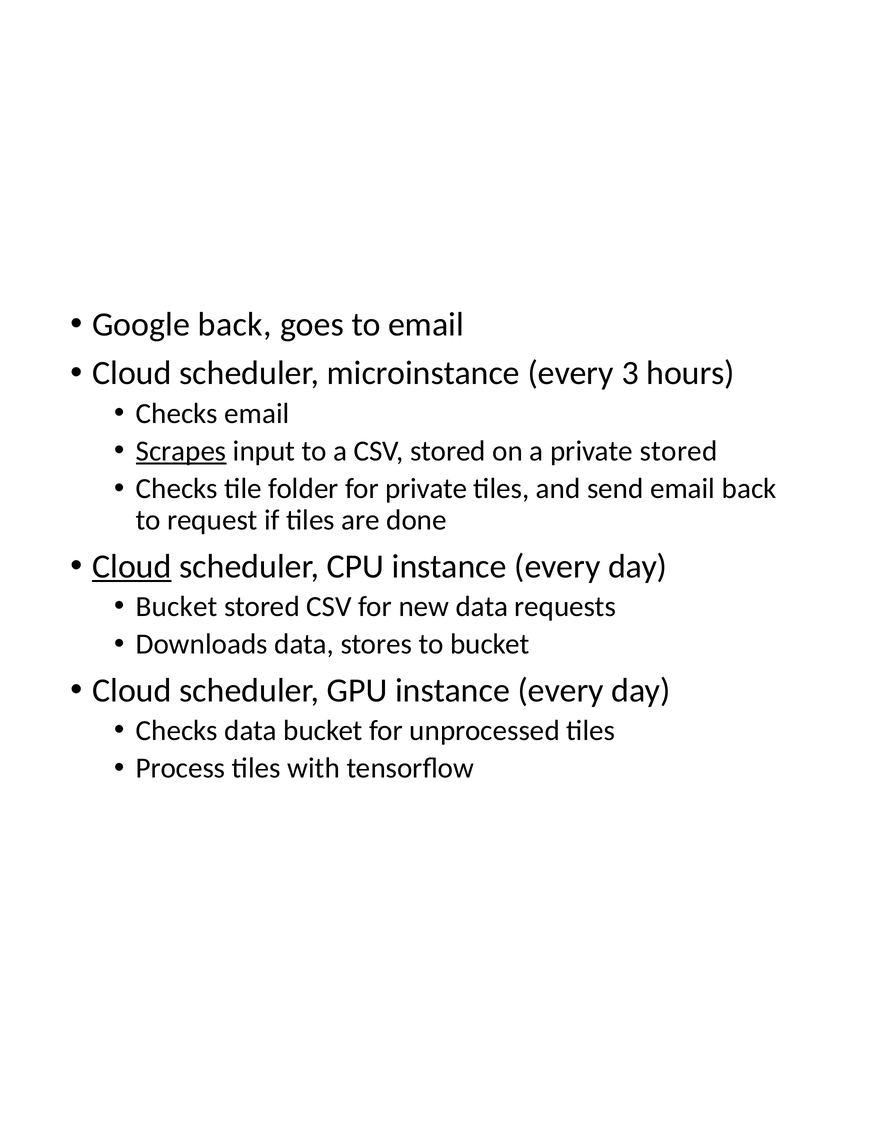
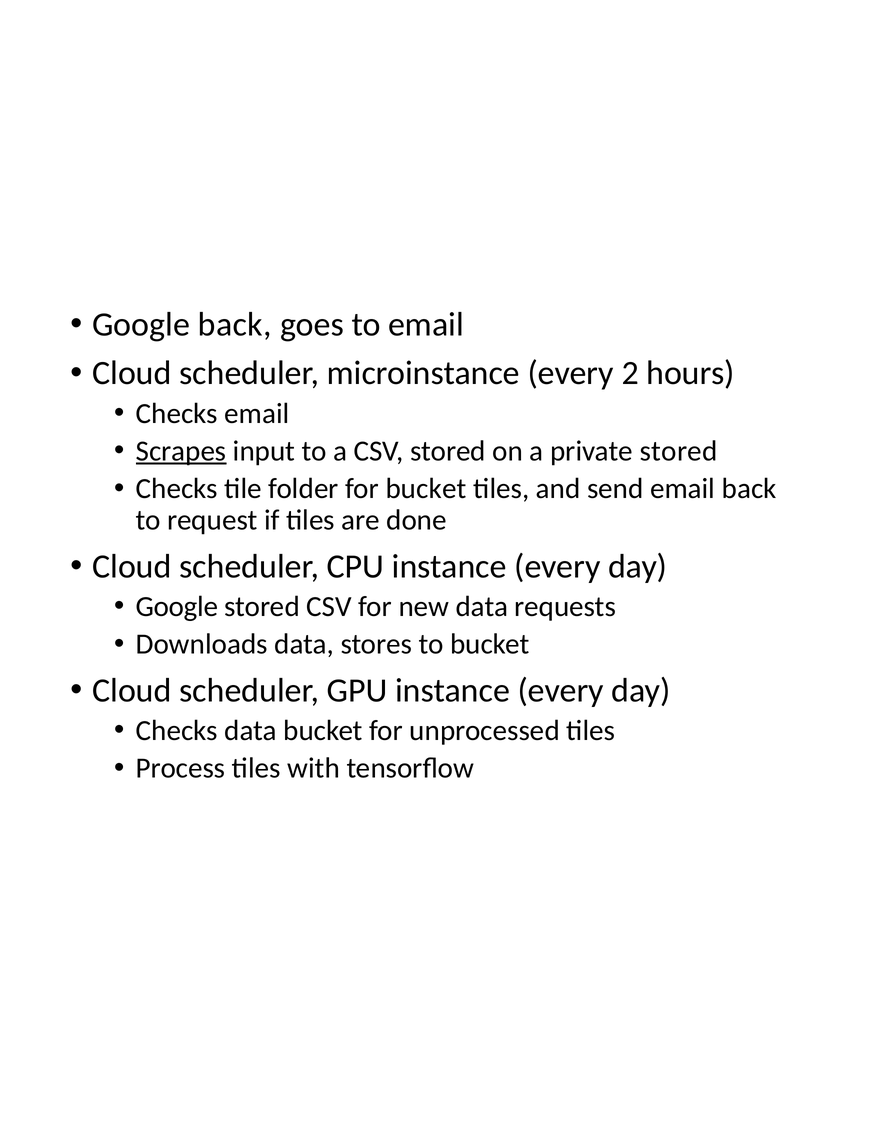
3: 3 -> 2
for private: private -> bucket
Cloud at (132, 566) underline: present -> none
Bucket at (177, 607): Bucket -> Google
